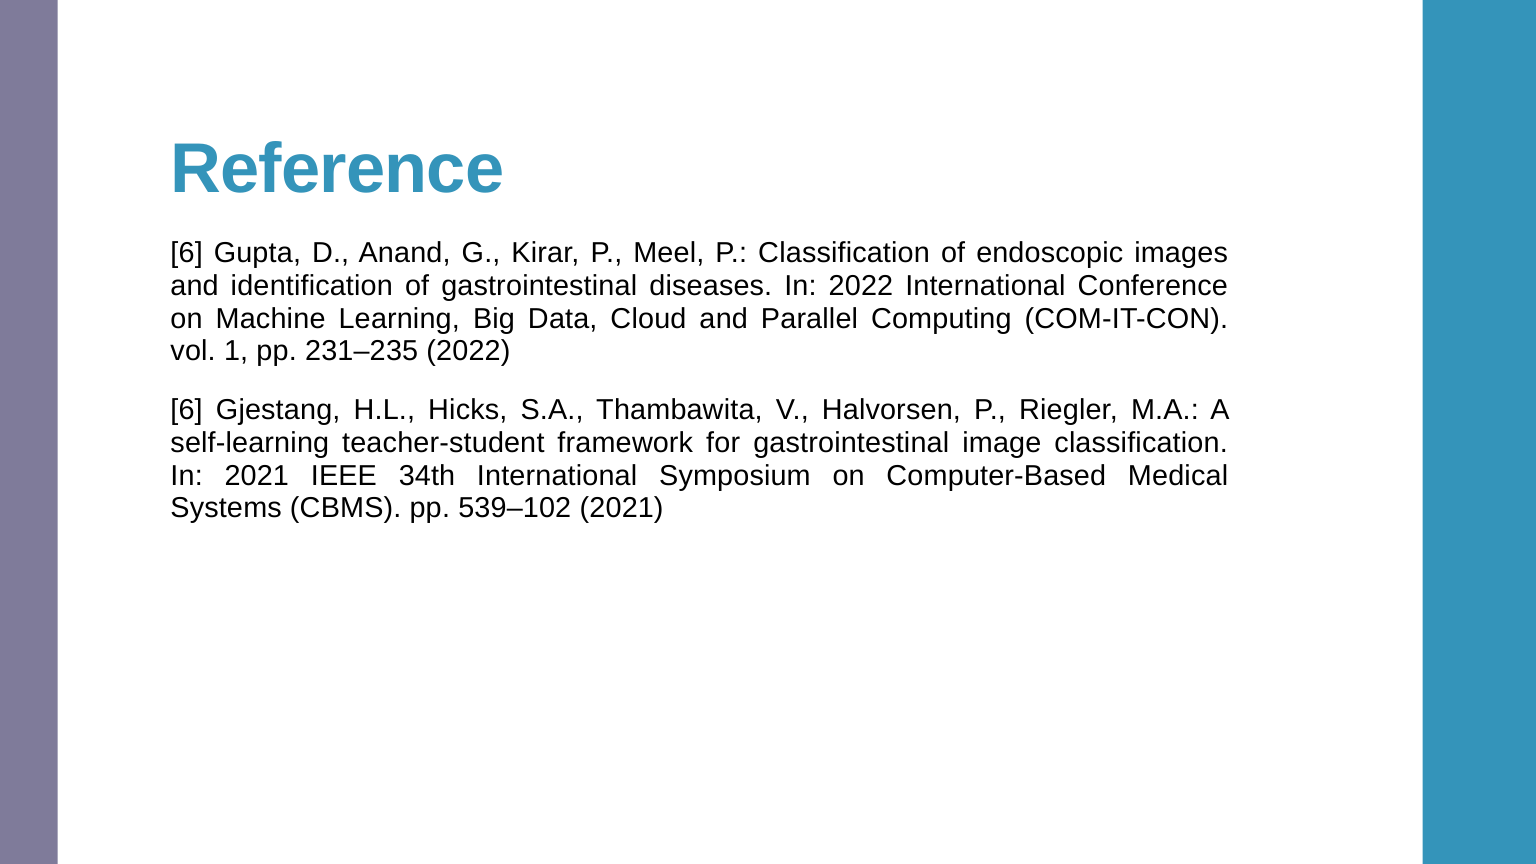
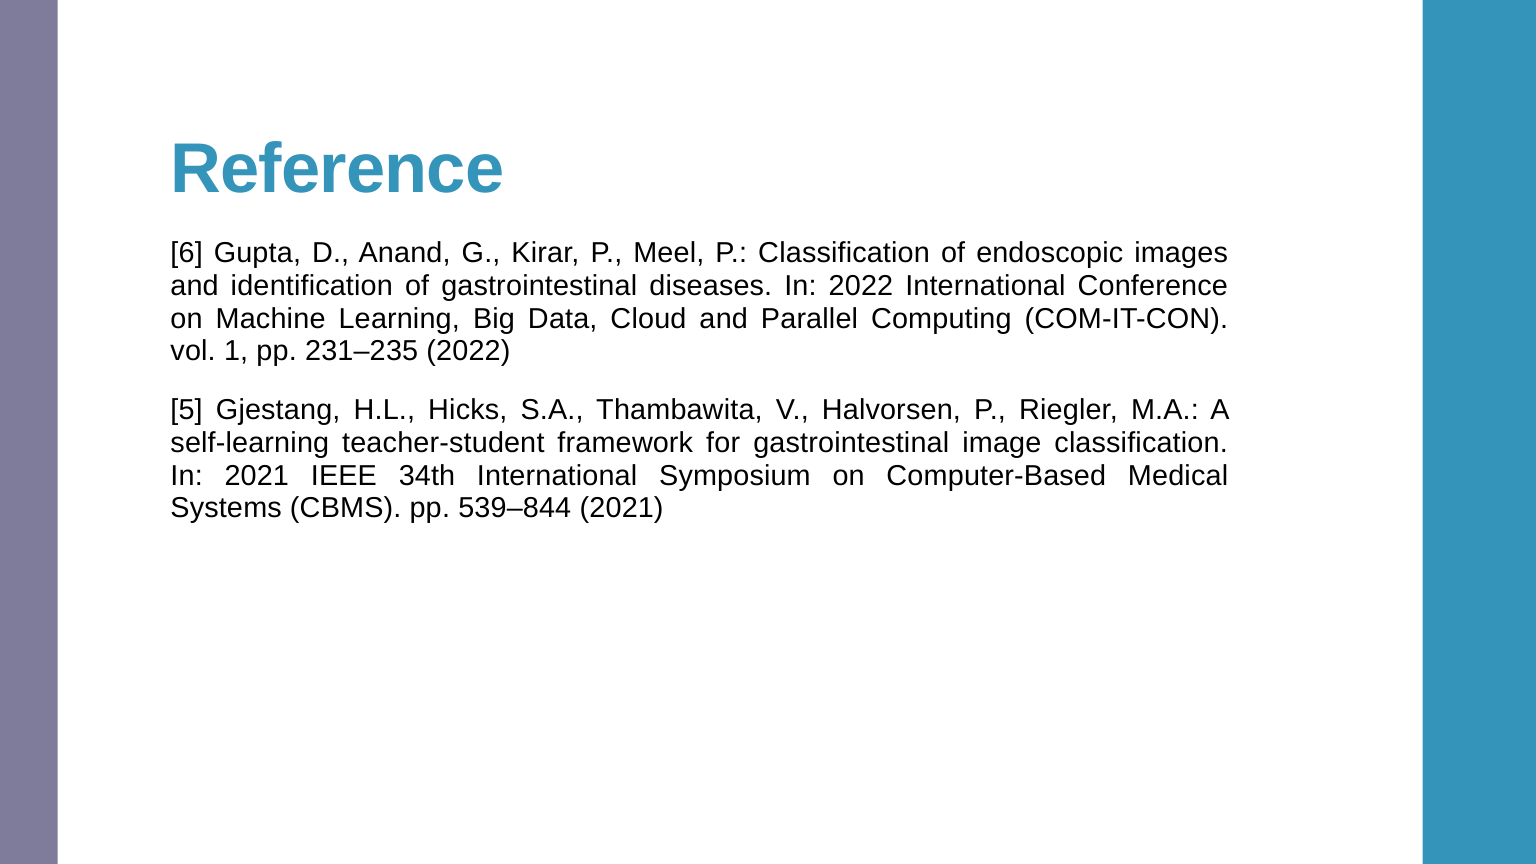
6 at (187, 410): 6 -> 5
539–102: 539–102 -> 539–844
